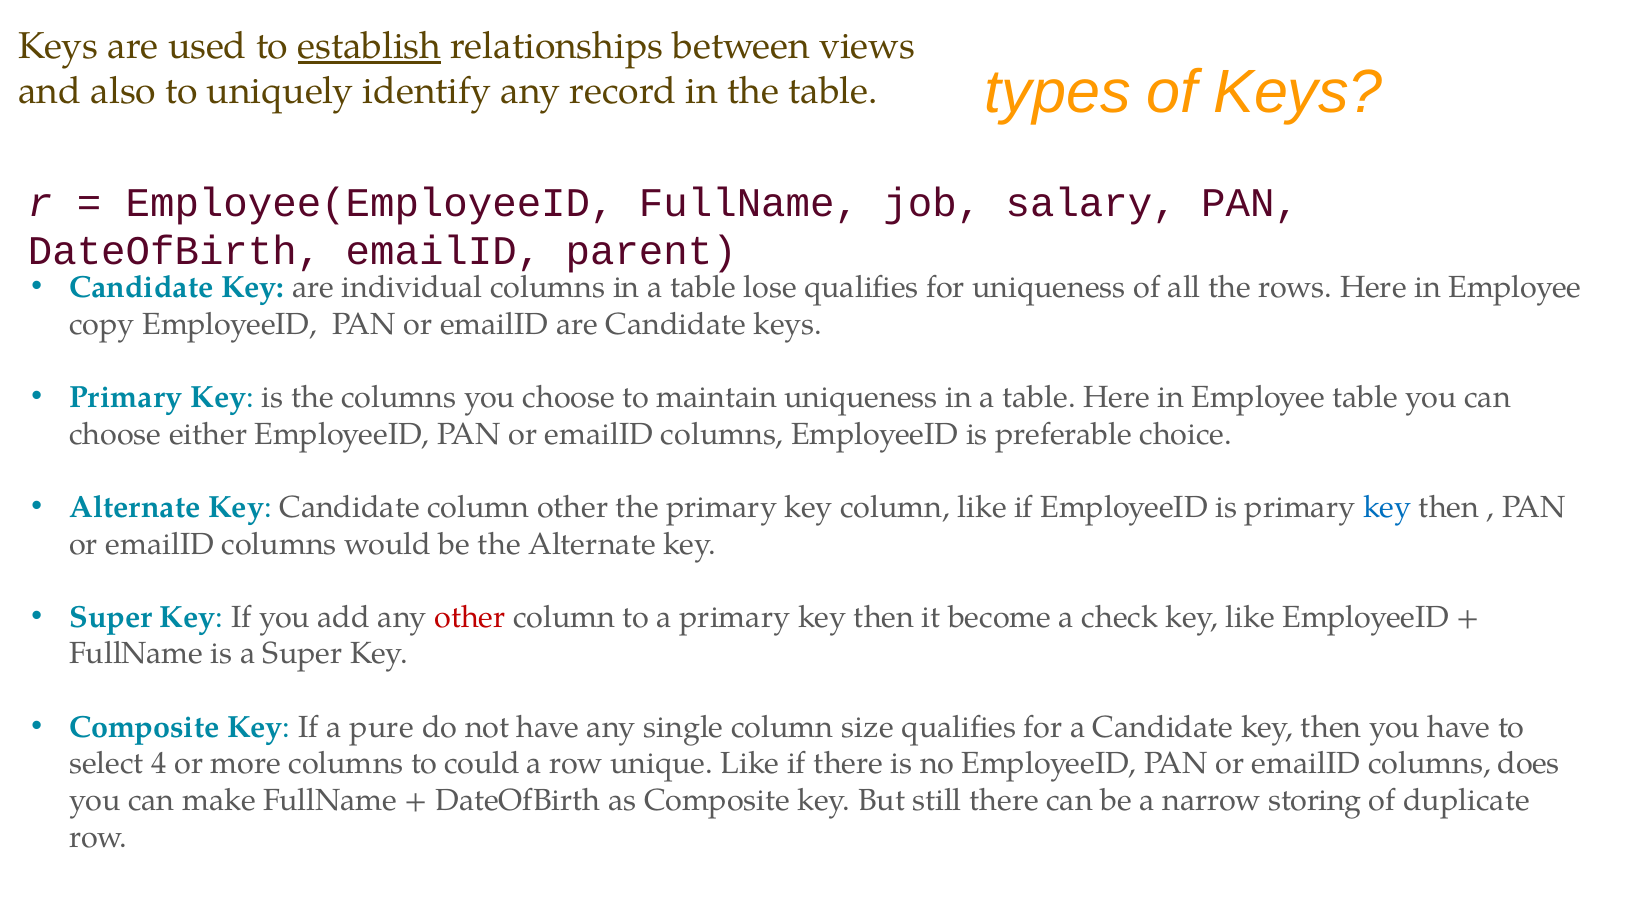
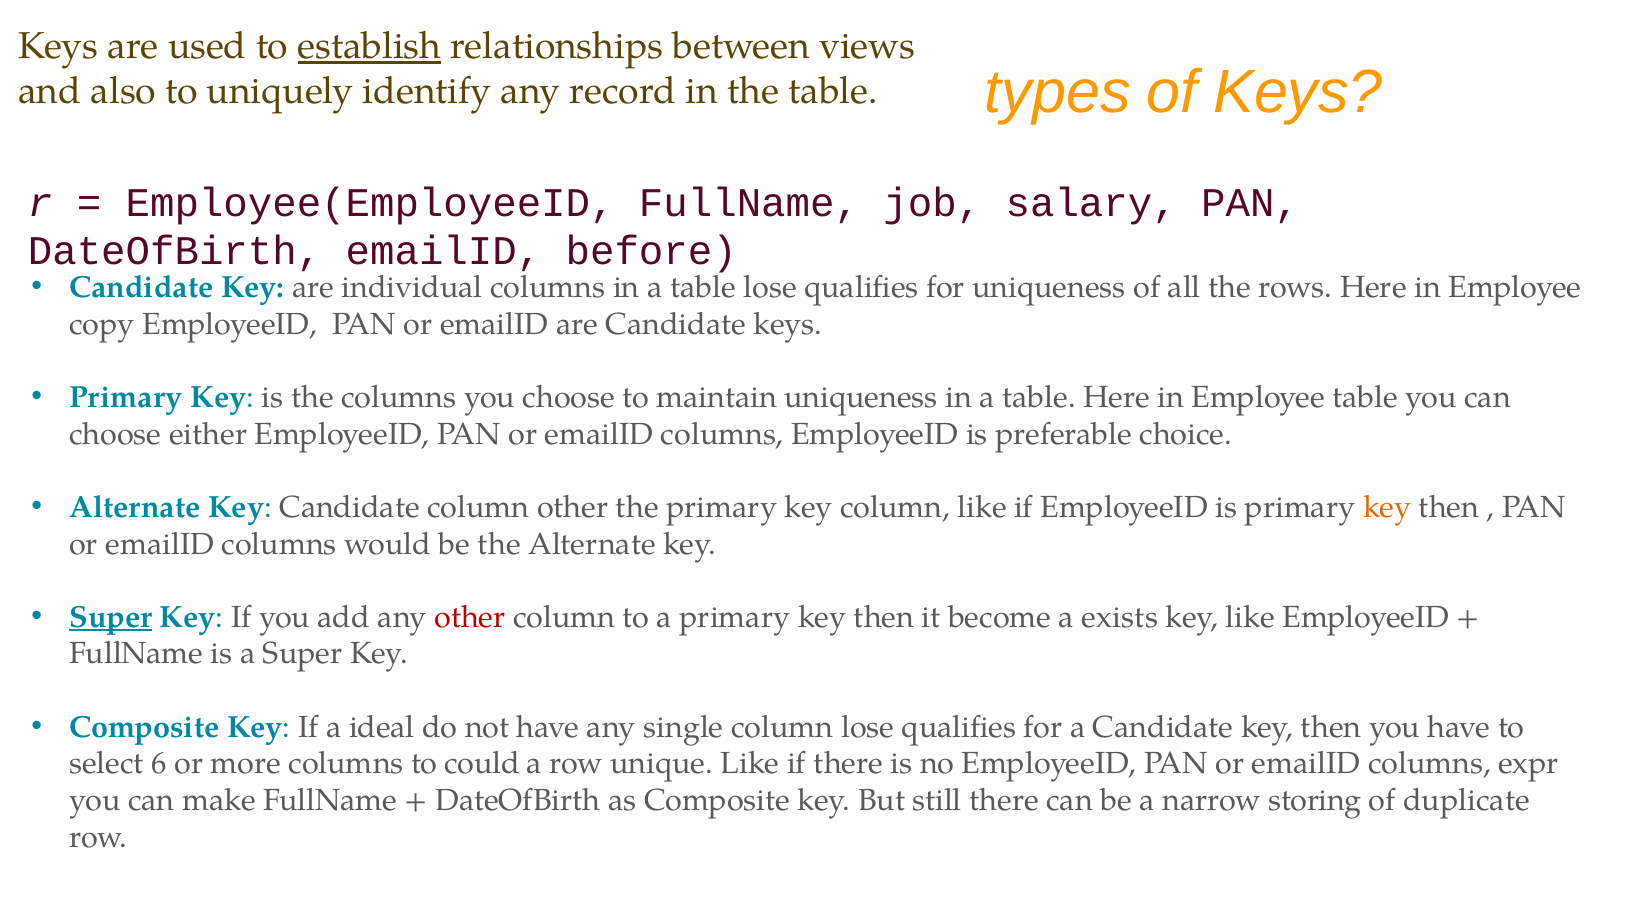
parent: parent -> before
key at (1387, 507) colour: blue -> orange
Super at (111, 617) underline: none -> present
check: check -> exists
pure: pure -> ideal
column size: size -> lose
4: 4 -> 6
does: does -> expr
